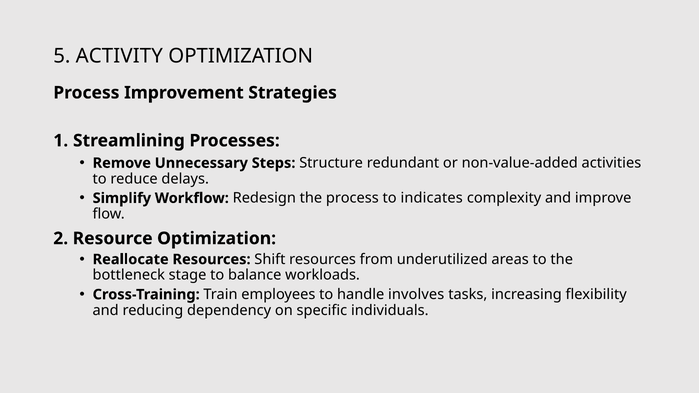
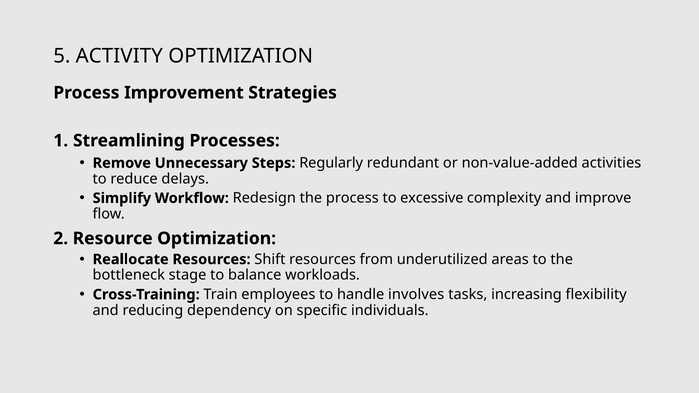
Structure: Structure -> Regularly
indicates: indicates -> excessive
